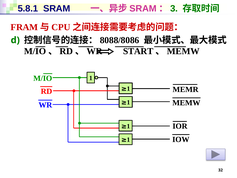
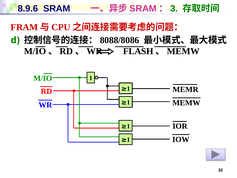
5.8.1: 5.8.1 -> 8.9.6
START: START -> FLASH
